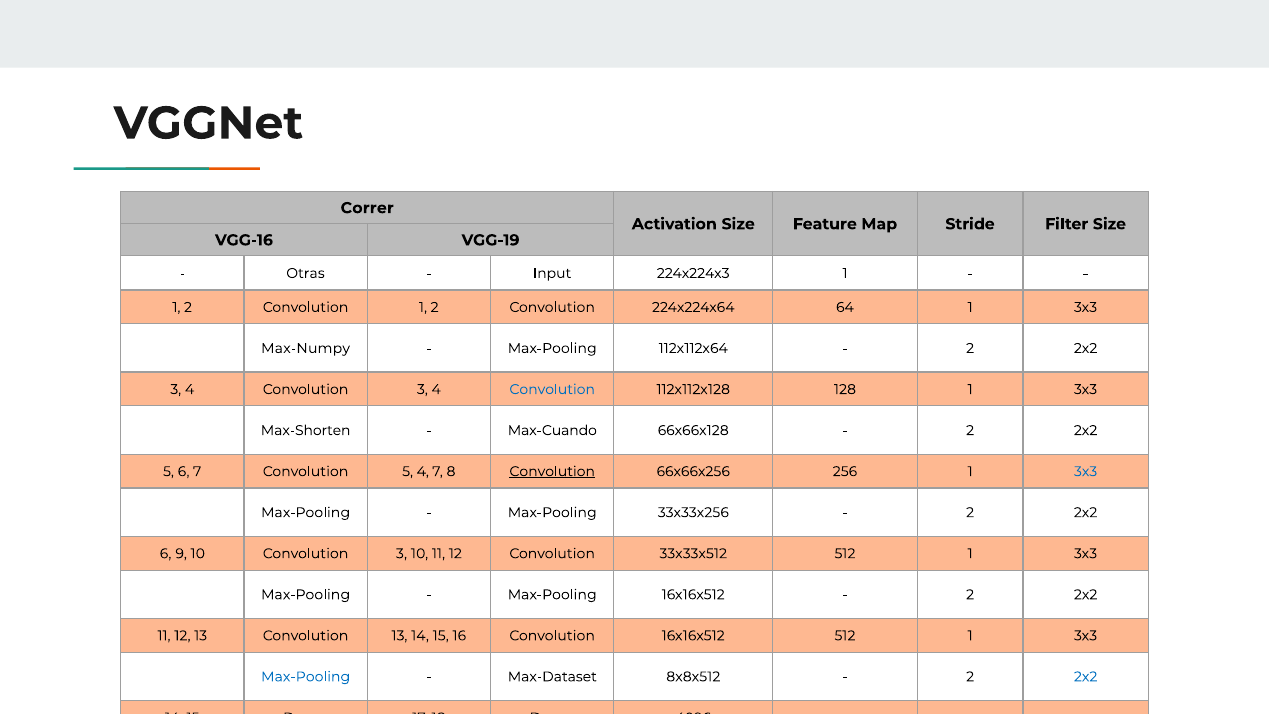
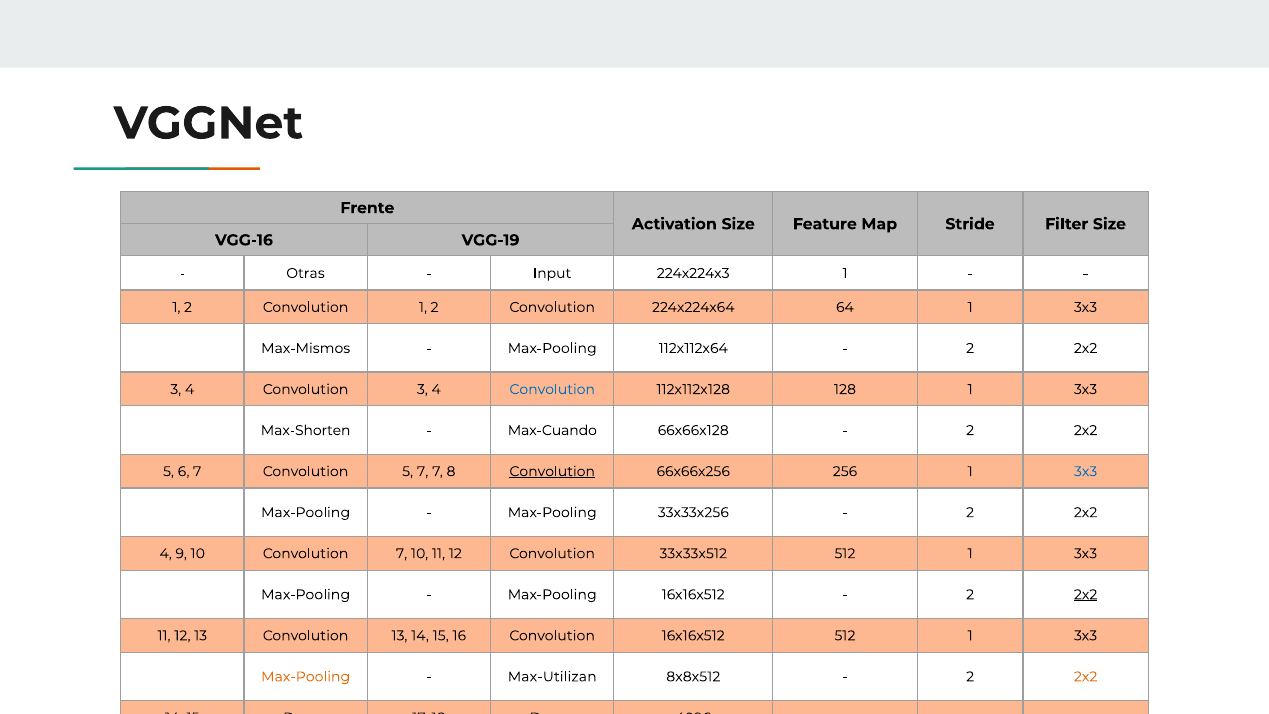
Correr: Correr -> Frente
Max-Numpy: Max-Numpy -> Max-Mismos
5 4: 4 -> 7
6 at (166, 553): 6 -> 4
10 Convolution 3: 3 -> 7
2x2 at (1086, 594) underline: none -> present
Max-Pooling at (306, 677) colour: blue -> orange
Max-Dataset: Max-Dataset -> Max-Utilizan
2x2 at (1086, 677) colour: blue -> orange
